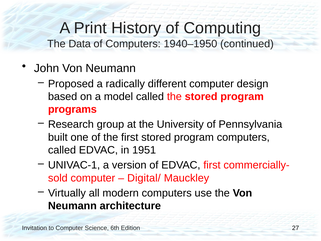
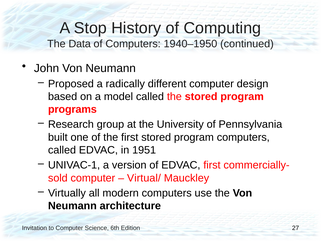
Print: Print -> Stop
Digital/: Digital/ -> Virtual/
